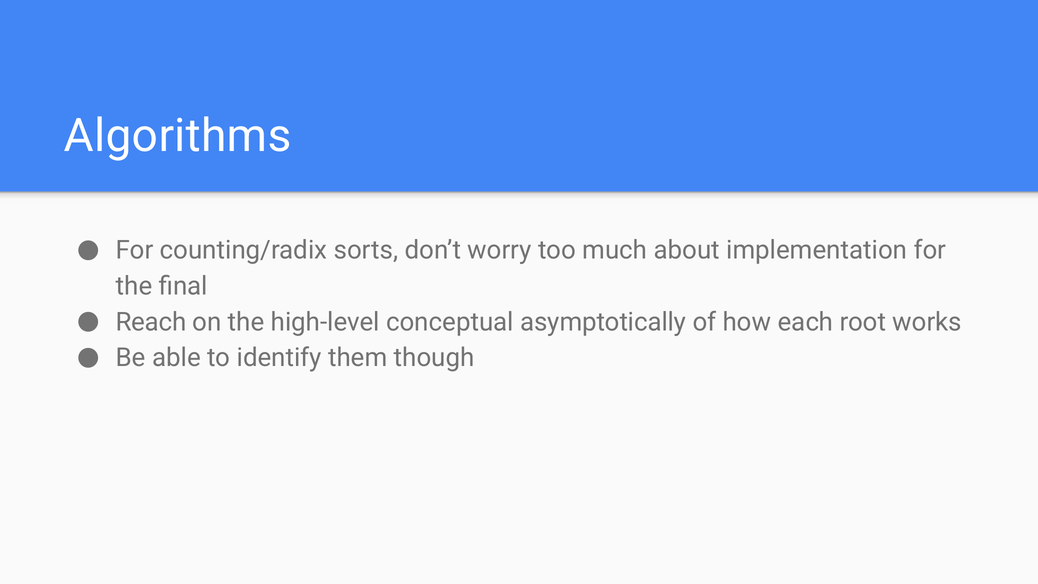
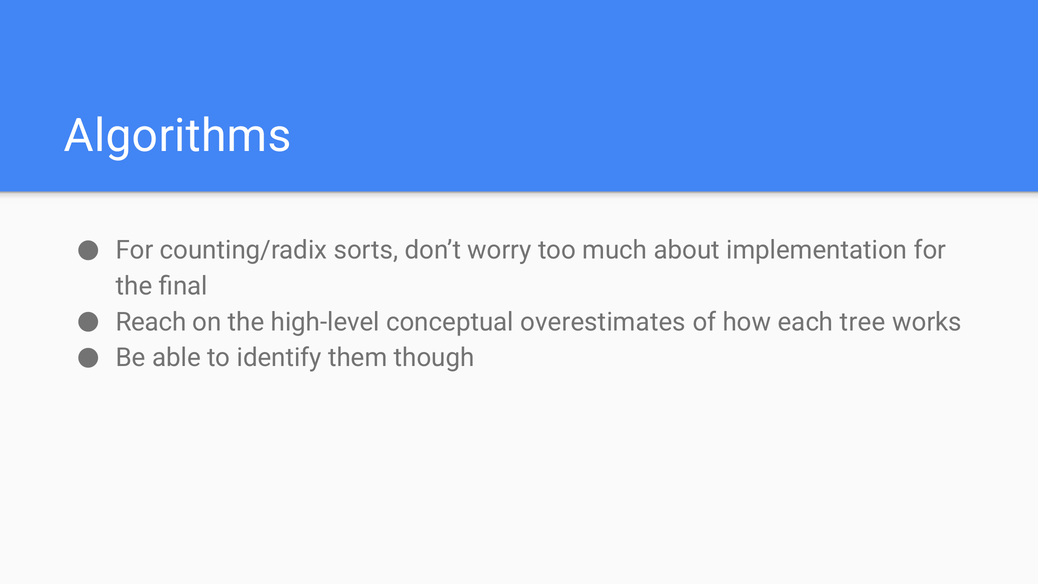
asymptotically: asymptotically -> overestimates
root: root -> tree
